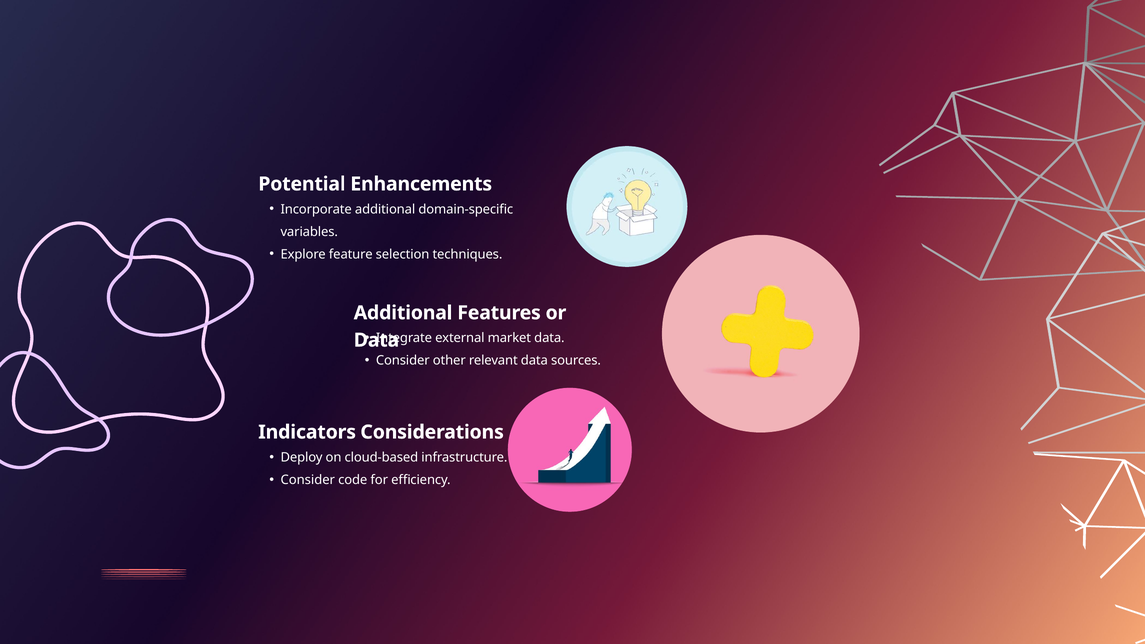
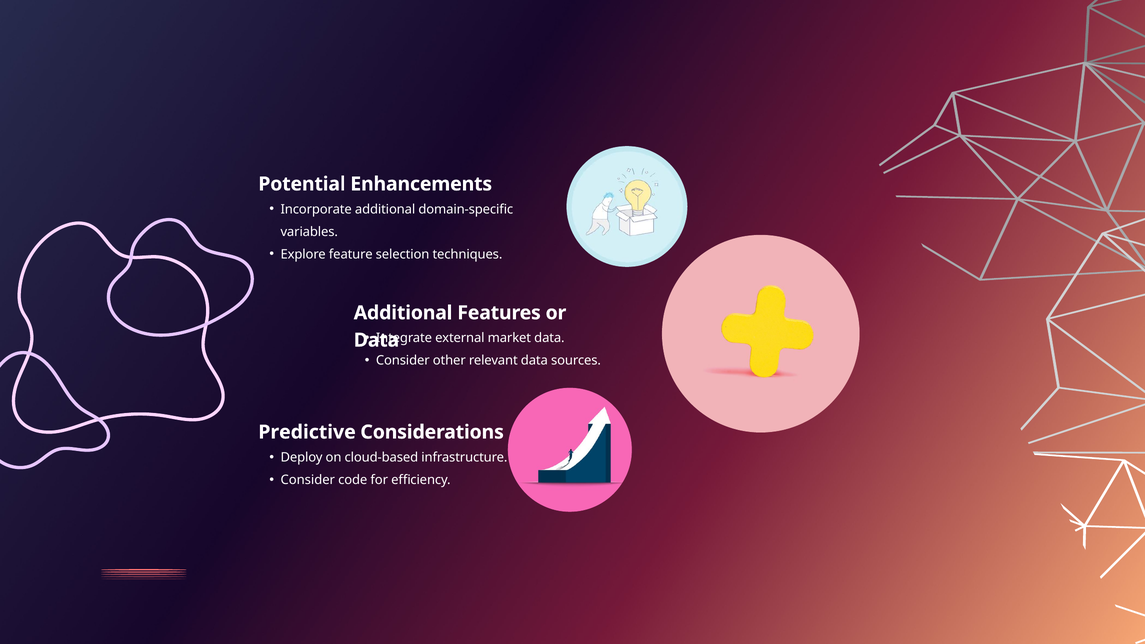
Indicators: Indicators -> Predictive
